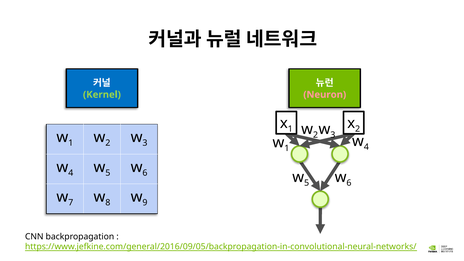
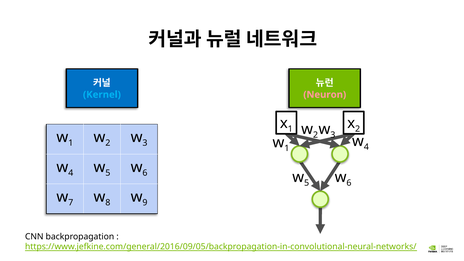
Kernel colour: light green -> light blue
